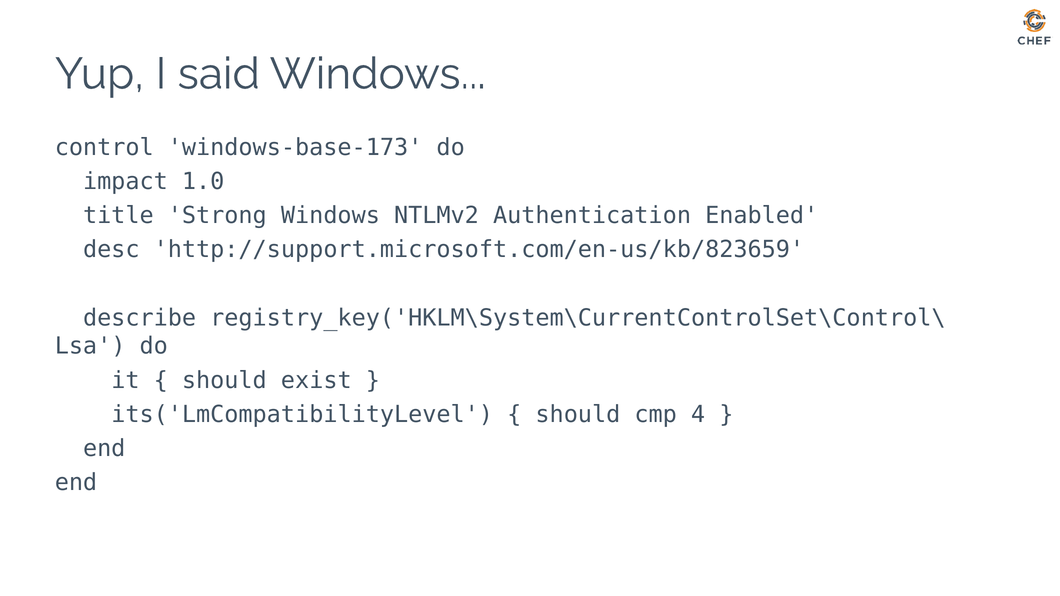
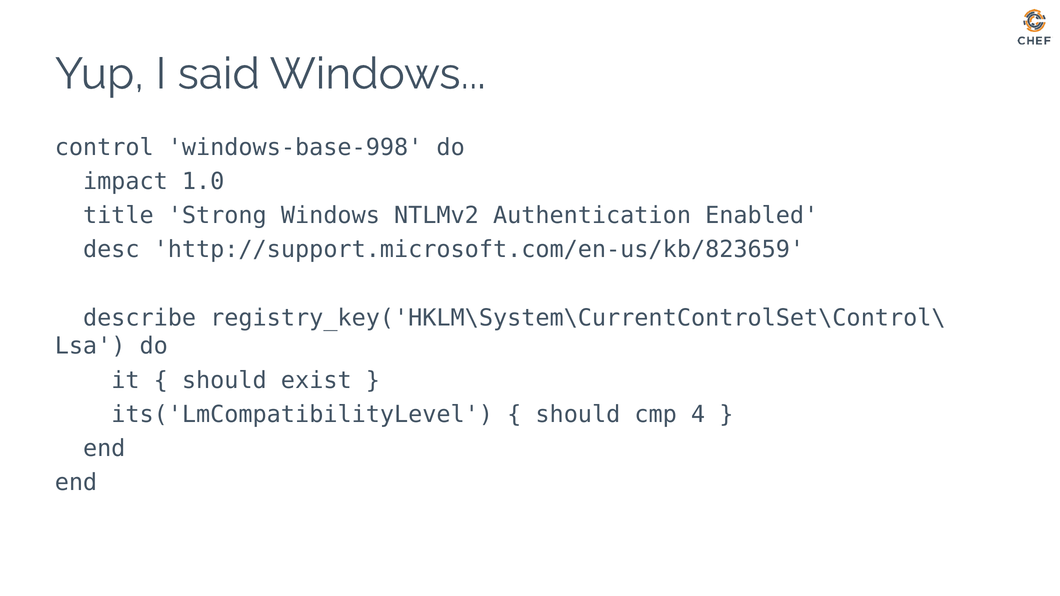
windows-base-173: windows-base-173 -> windows-base-998
